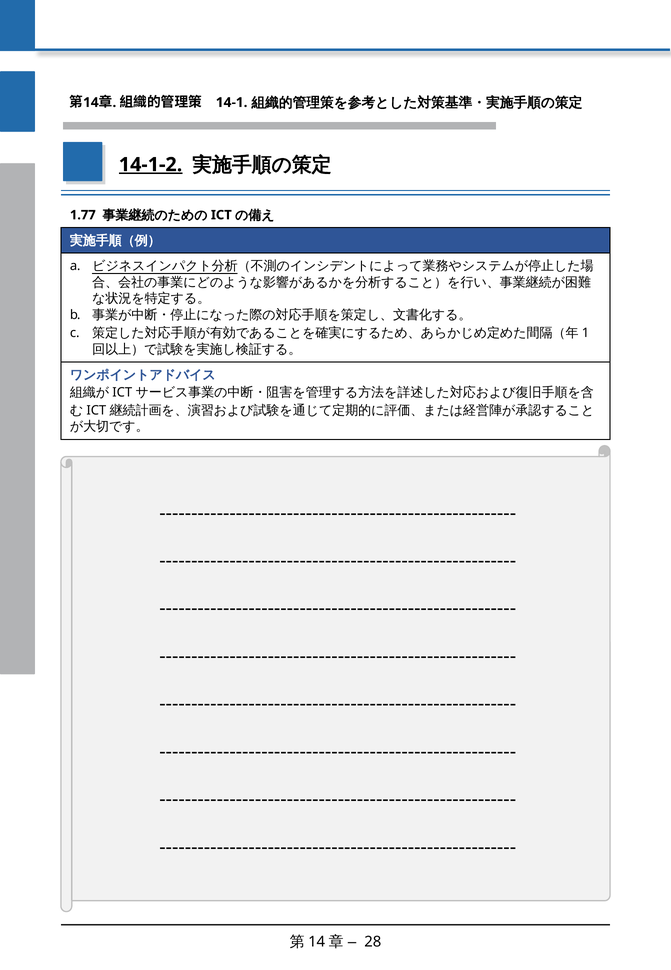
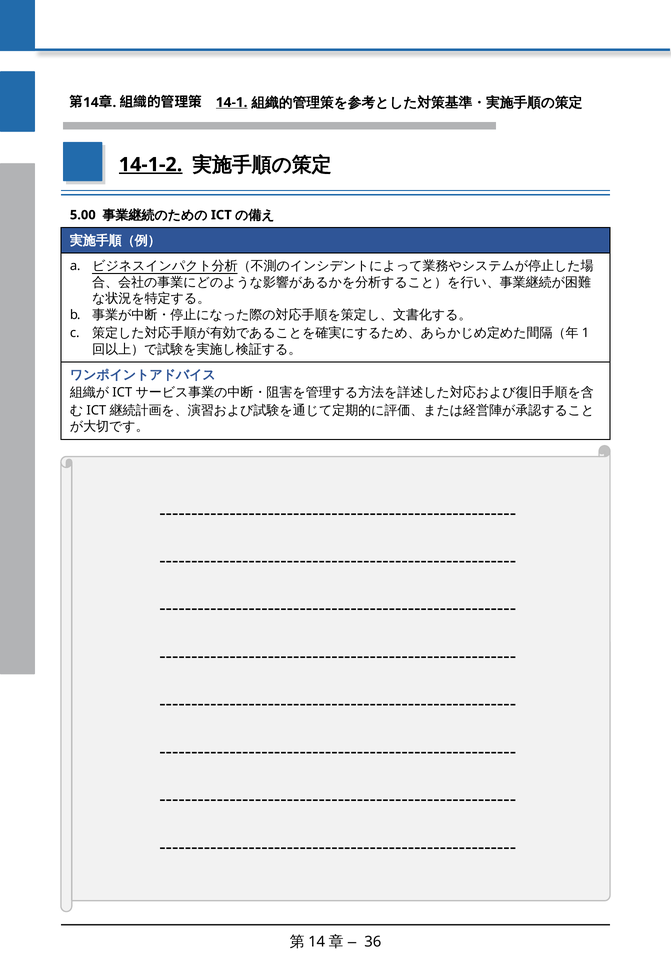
14-1 underline: none -> present
1.77: 1.77 -> 5.00
28: 28 -> 36
